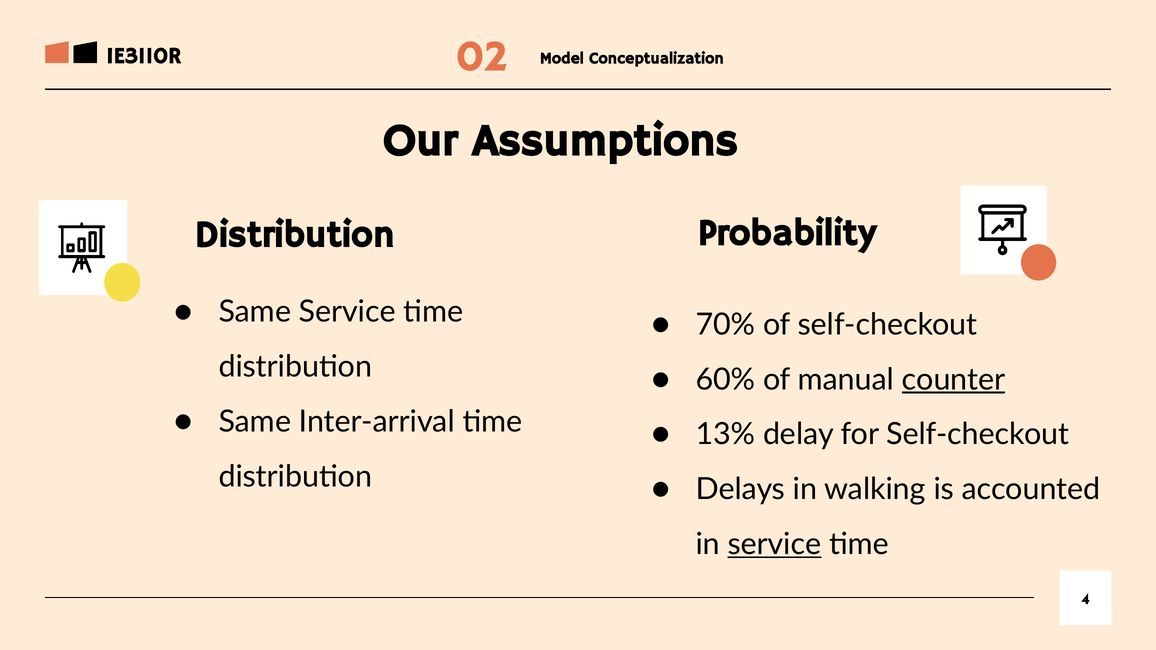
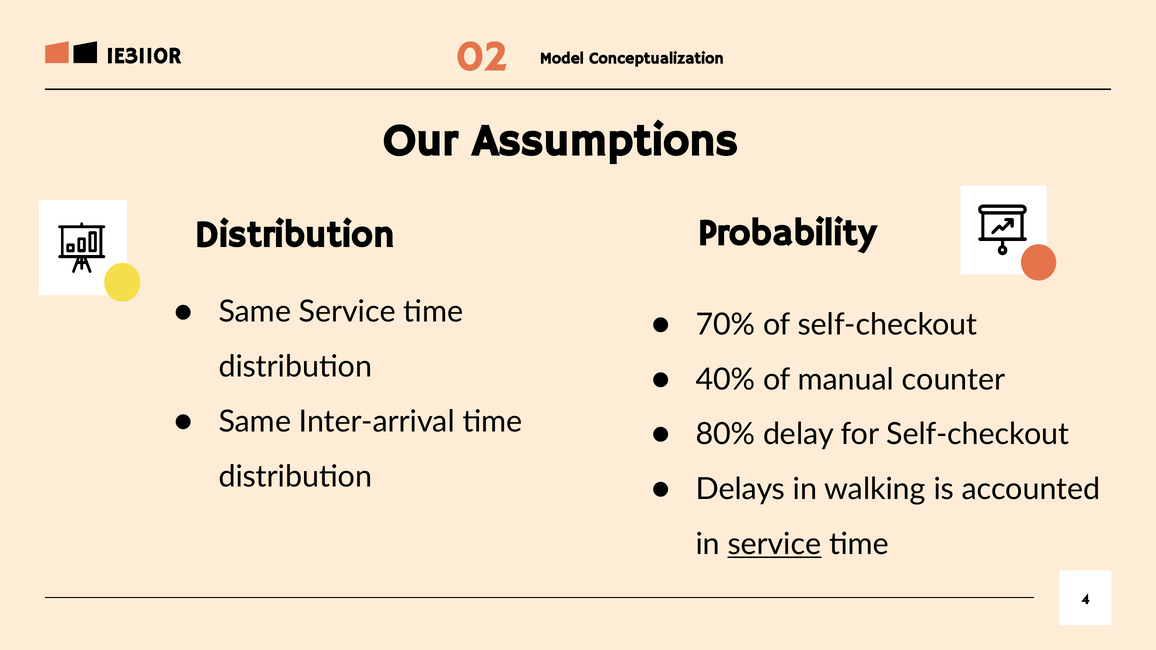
60%: 60% -> 40%
counter underline: present -> none
13%: 13% -> 80%
